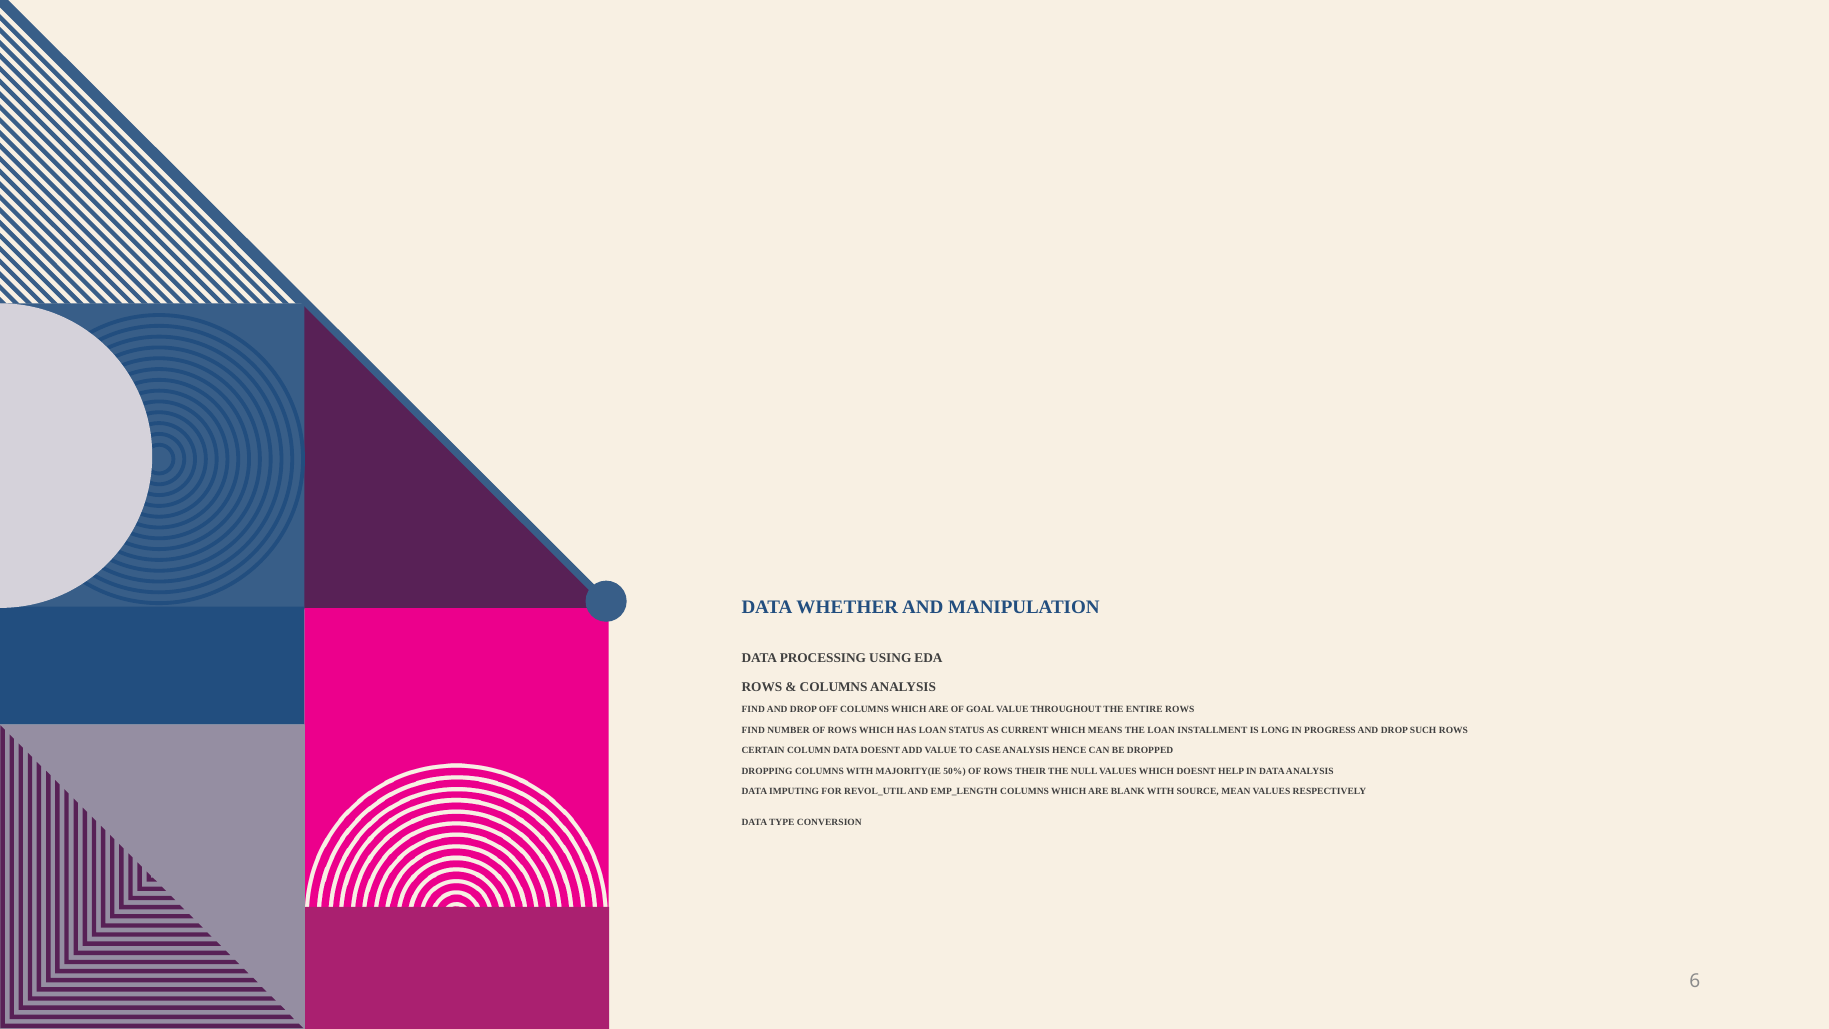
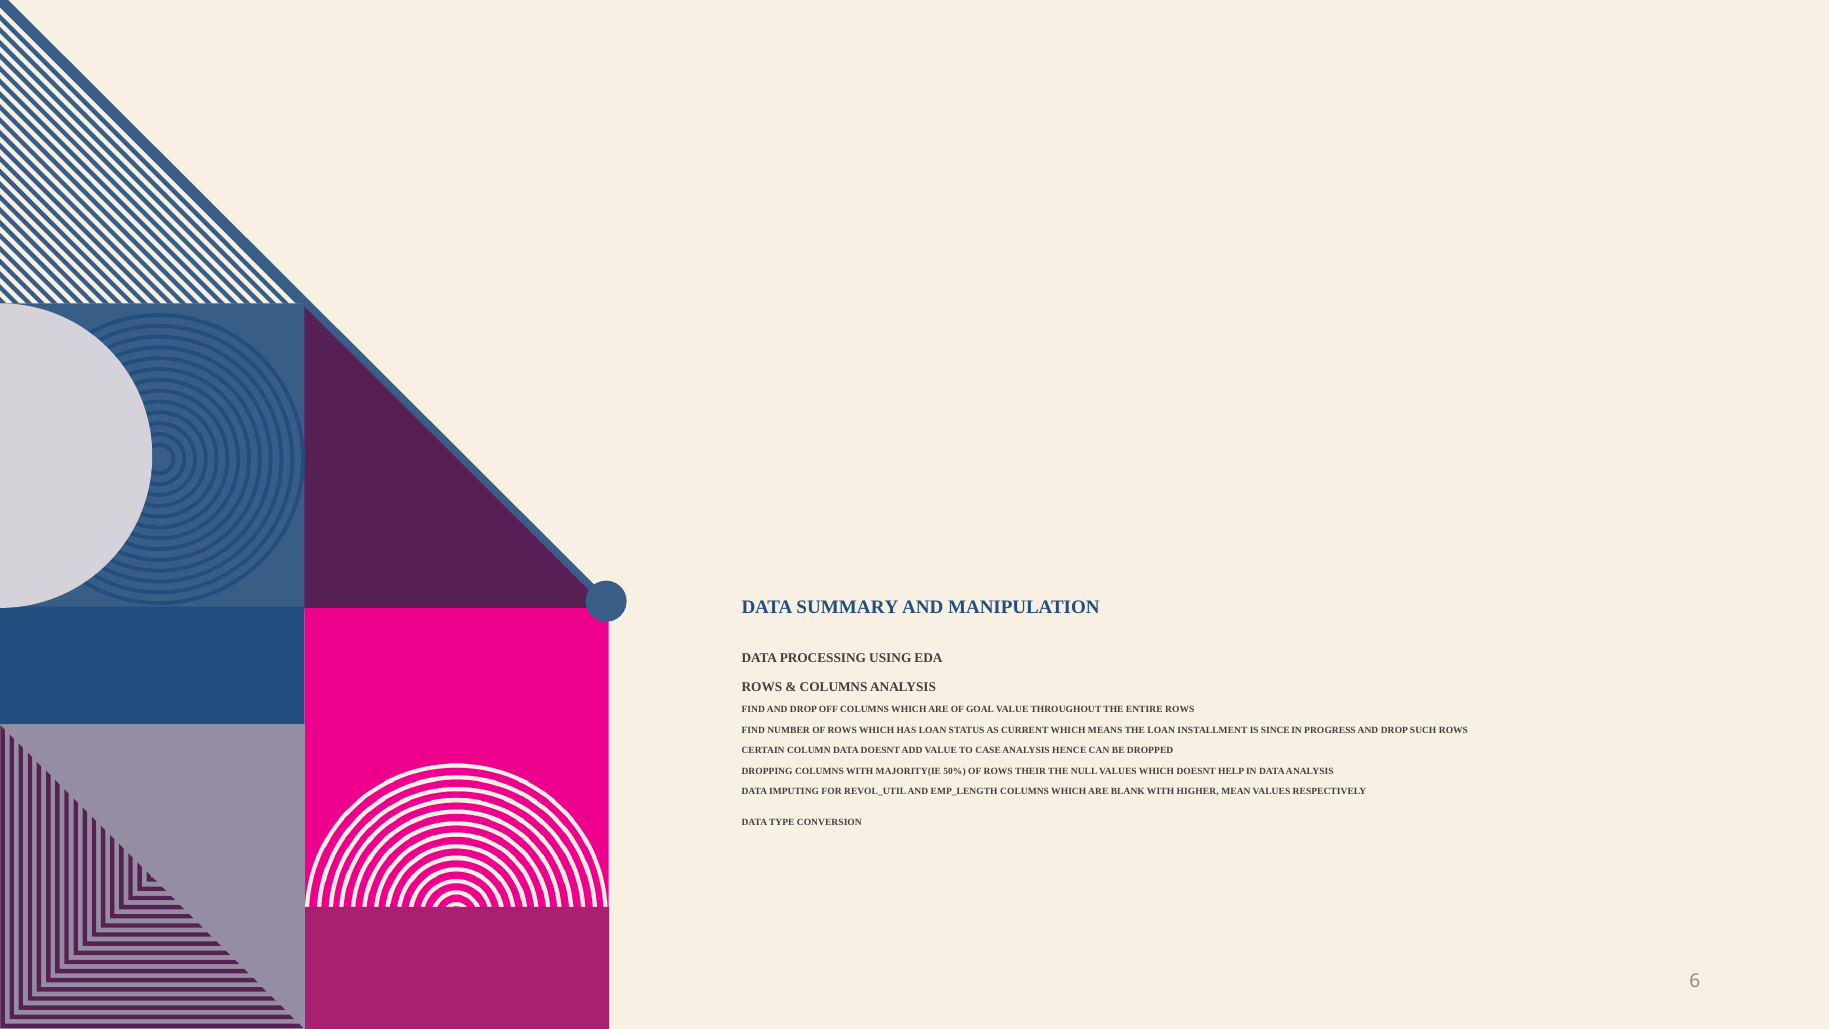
WHETHER: WHETHER -> SUMMARY
LONG: LONG -> SINCE
SOURCE: SOURCE -> HIGHER
